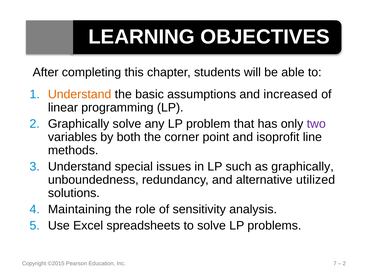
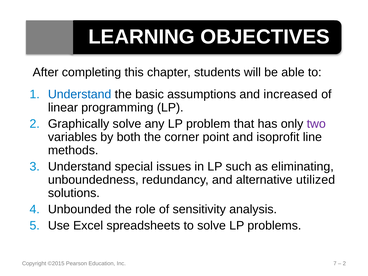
Understand at (80, 94) colour: orange -> blue
as graphically: graphically -> eliminating
Maintaining: Maintaining -> Unbounded
